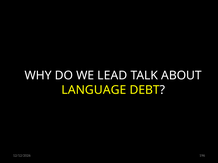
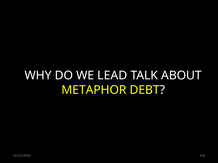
LANGUAGE: LANGUAGE -> METAPHOR
